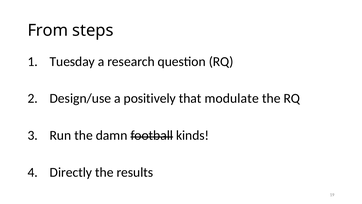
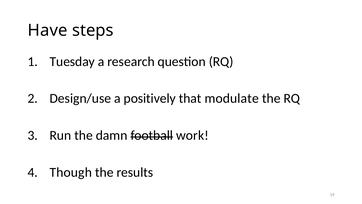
From: From -> Have
kinds: kinds -> work
Directly: Directly -> Though
